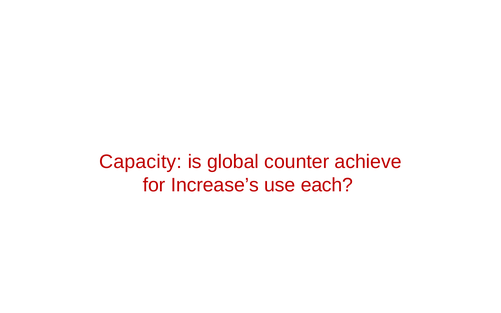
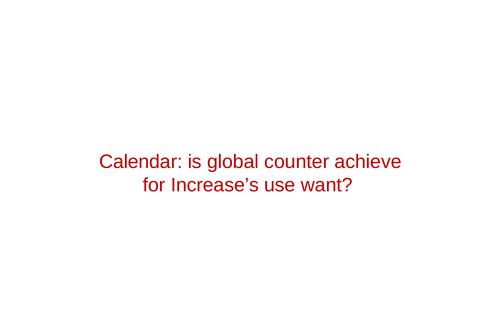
Capacity: Capacity -> Calendar
each: each -> want
